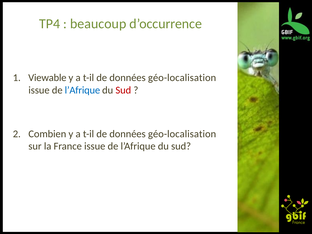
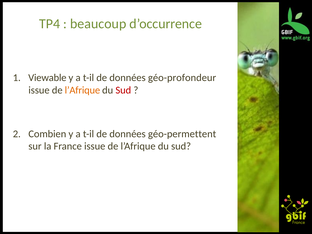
géo-localisation at (182, 78): géo-localisation -> géo-profondeur
l’Afrique at (82, 90) colour: blue -> orange
géo-localisation at (182, 134): géo-localisation -> géo-permettent
